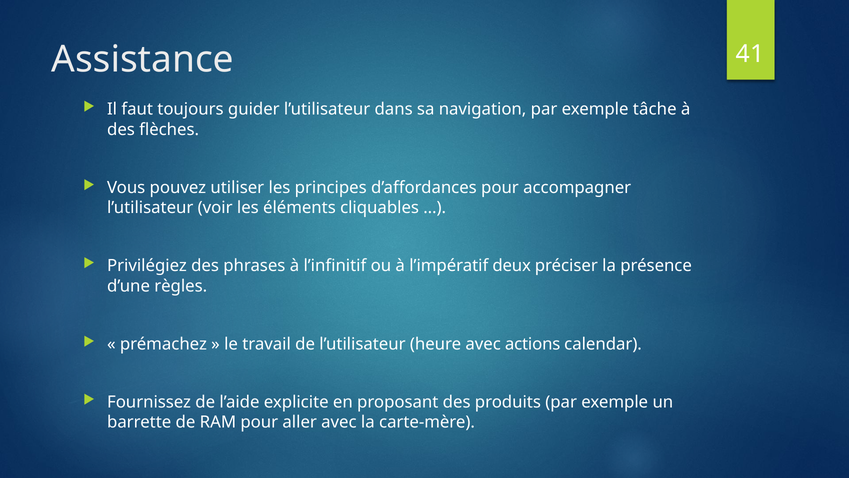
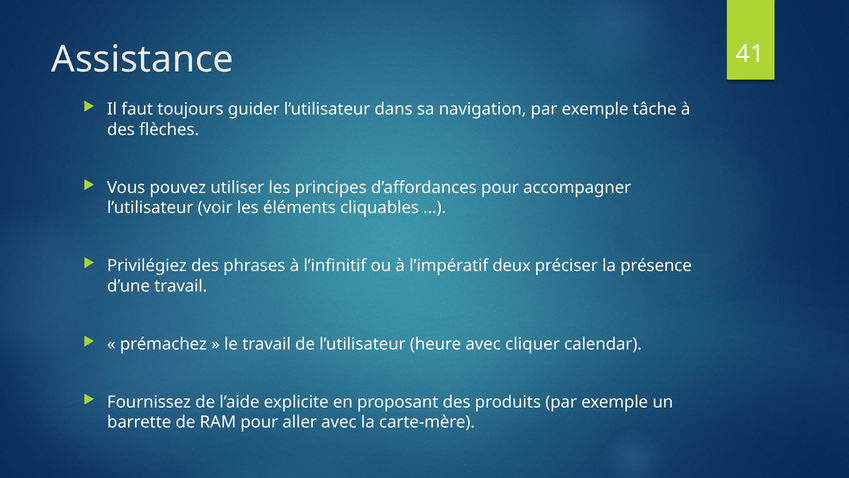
d’une règles: règles -> travail
actions: actions -> cliquer
